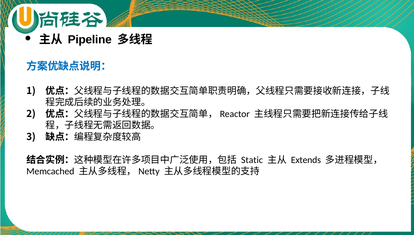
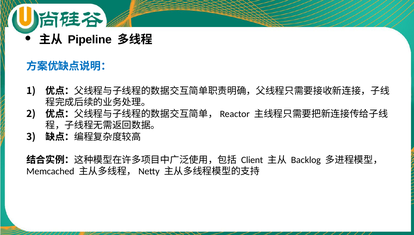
Static: Static -> Client
Extends: Extends -> Backlog
